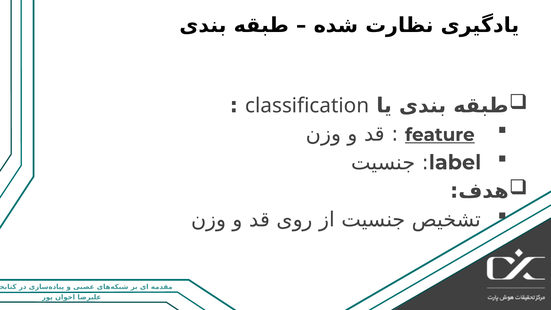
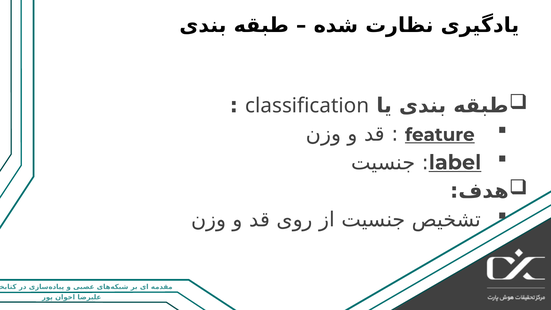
label underline: none -> present
